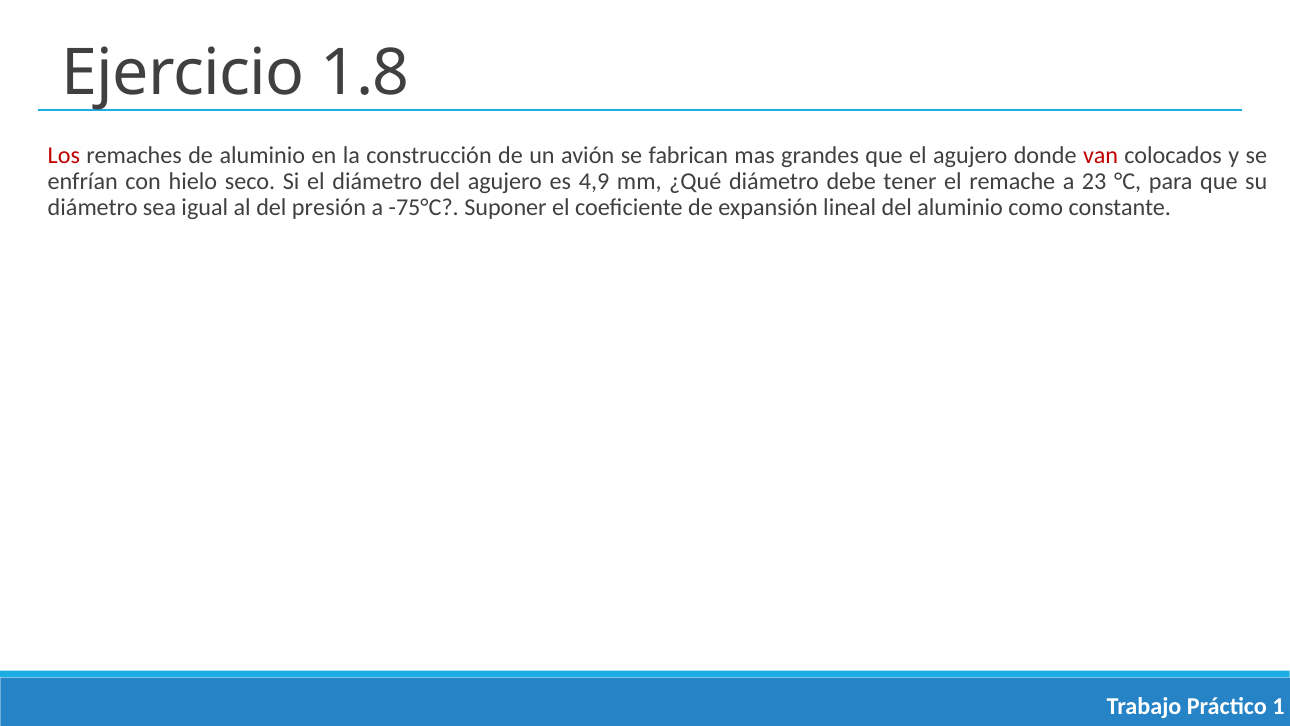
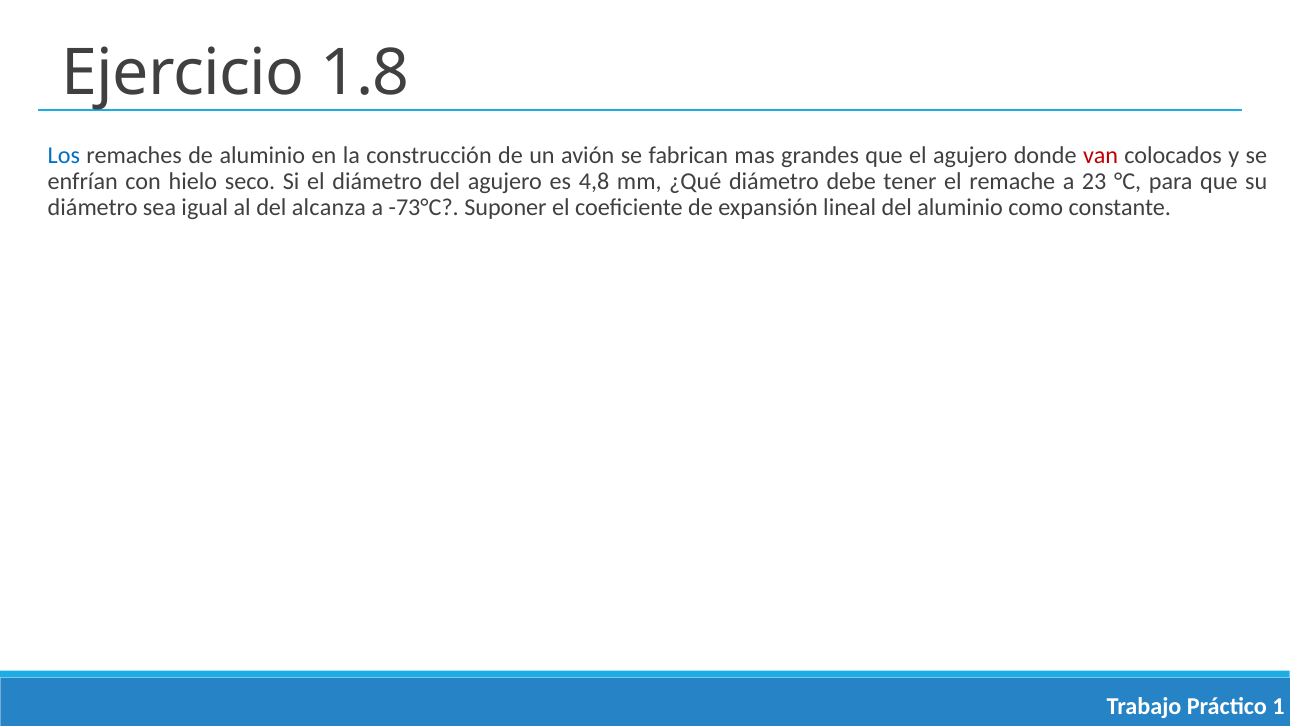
Los colour: red -> blue
4,9: 4,9 -> 4,8
presión: presión -> alcanza
-75°C: -75°C -> -73°C
